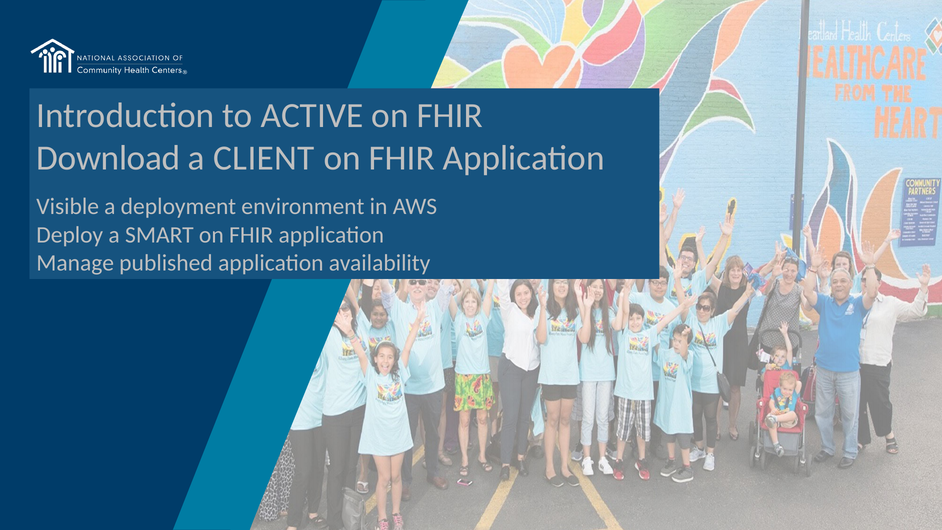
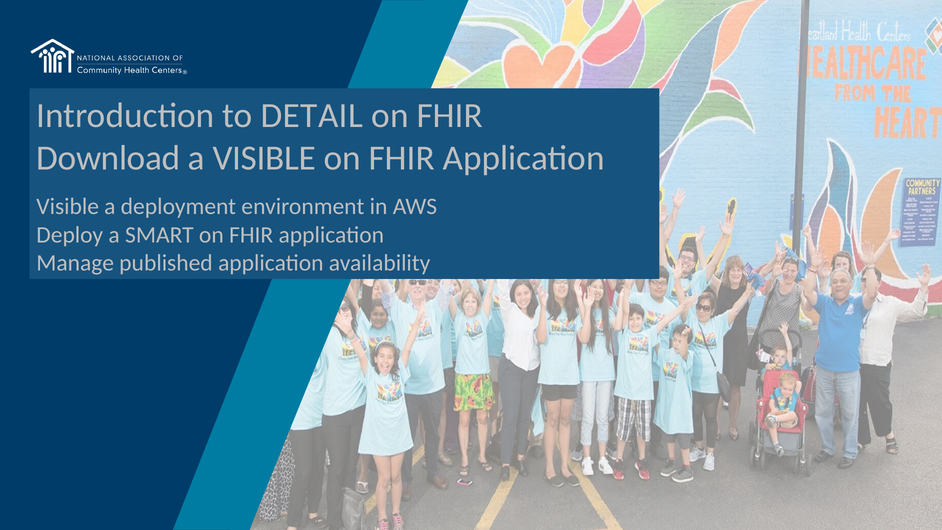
ACTIVE: ACTIVE -> DETAIL
a CLIENT: CLIENT -> VISIBLE
